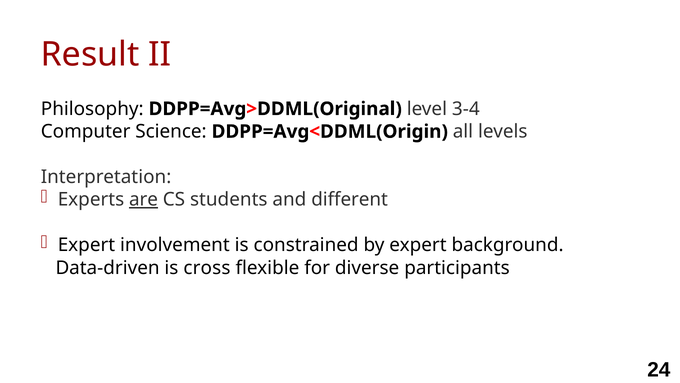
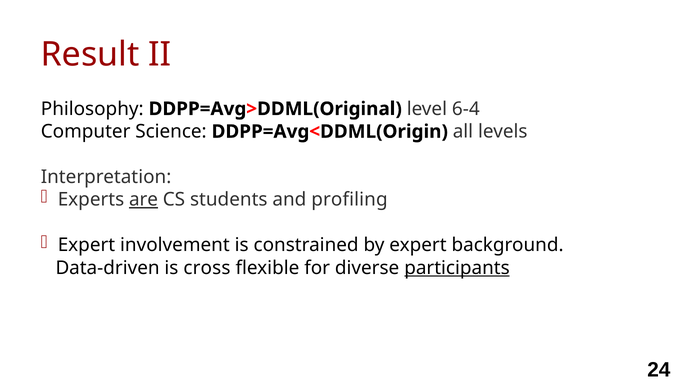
3-4: 3-4 -> 6-4
different: different -> profiling
participants underline: none -> present
